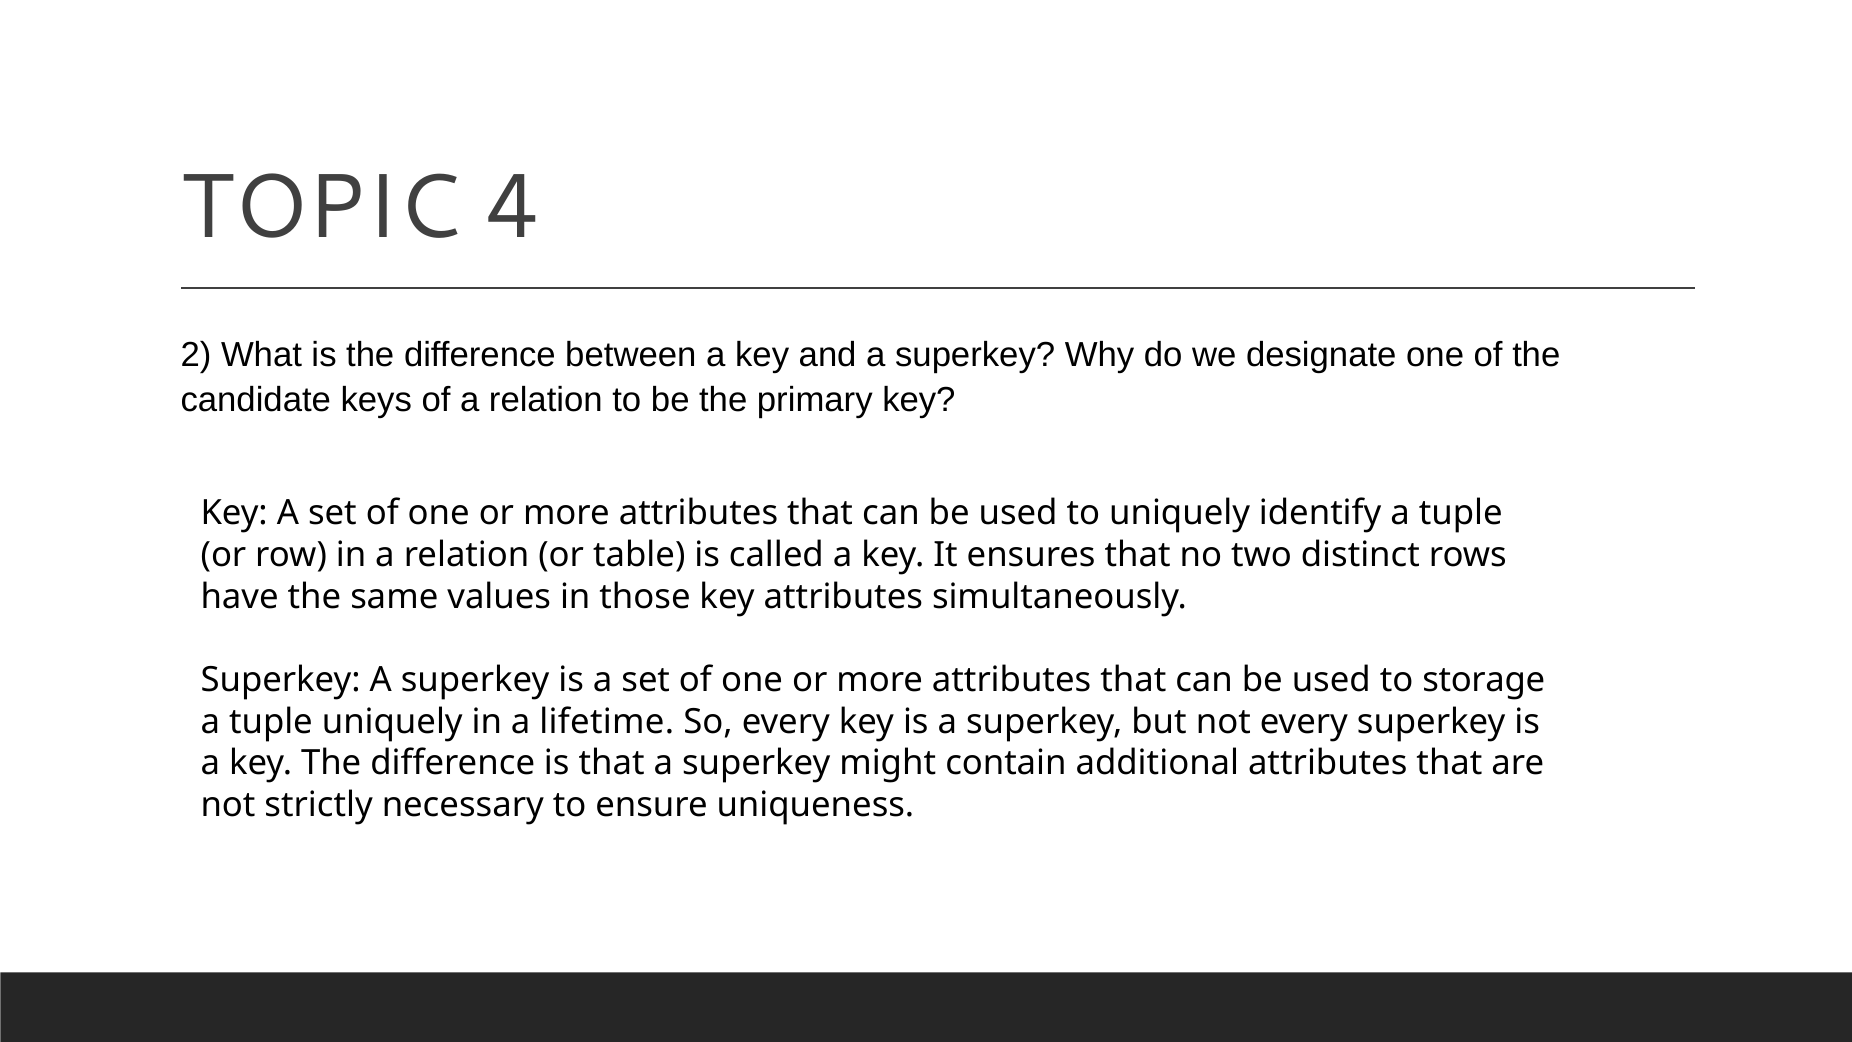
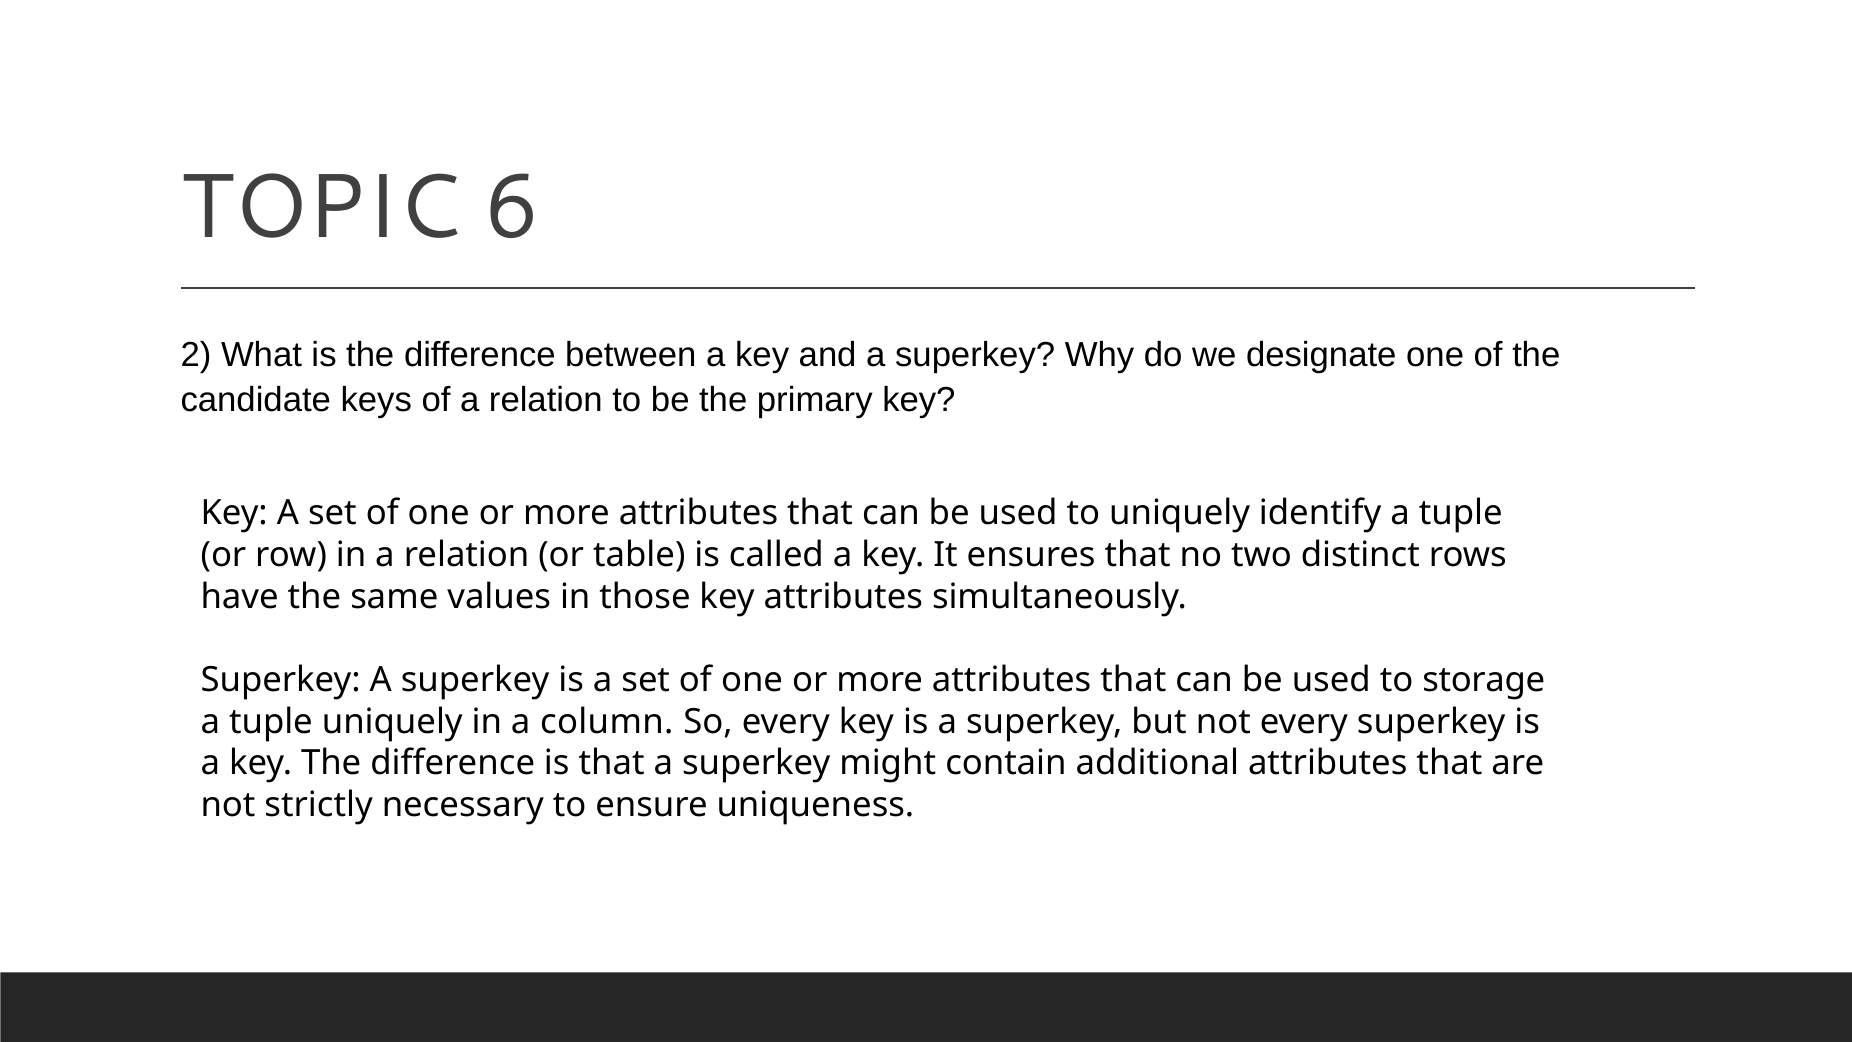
4: 4 -> 6
lifetime: lifetime -> column
